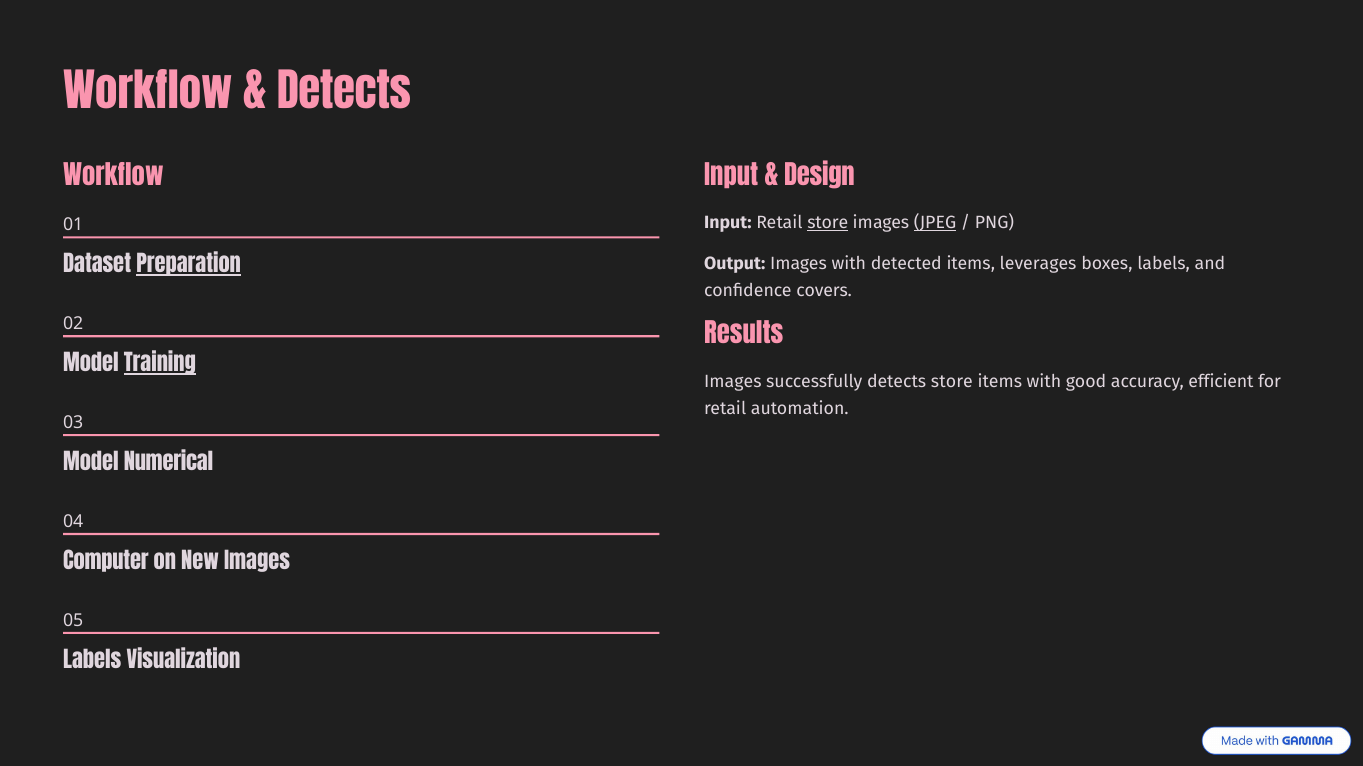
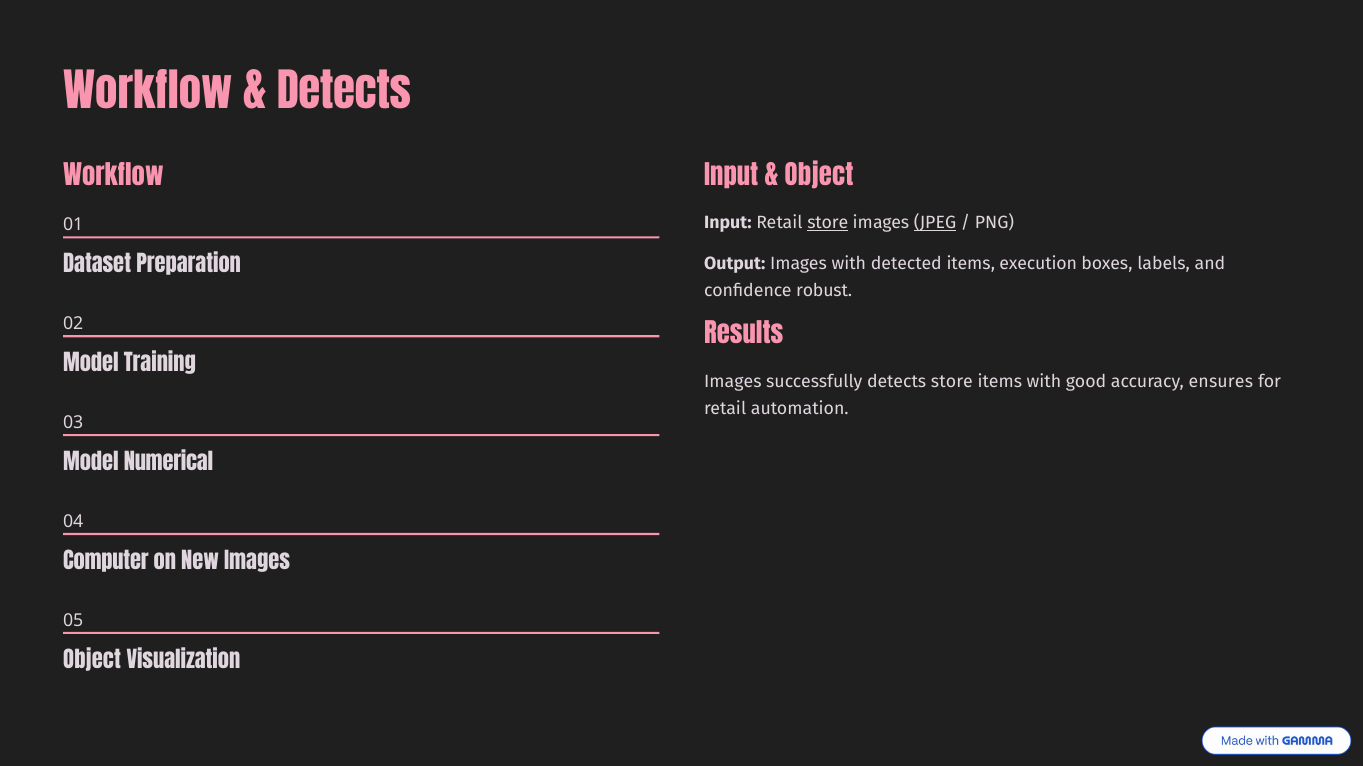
Design at (819, 176): Design -> Object
leverages: leverages -> execution
Preparation underline: present -> none
covers: covers -> robust
Training underline: present -> none
efficient: efficient -> ensures
Labels at (92, 662): Labels -> Object
